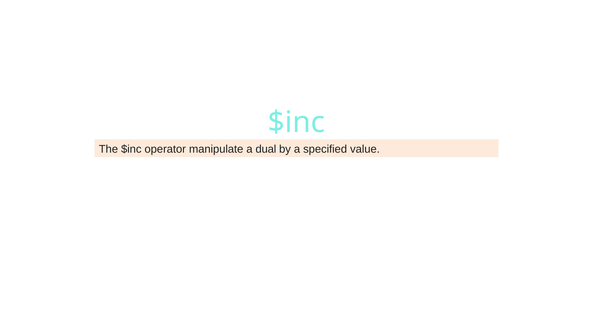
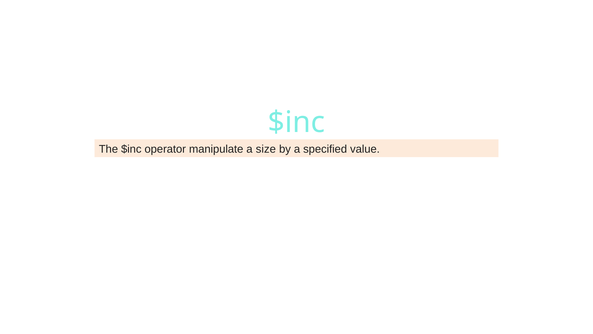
dual: dual -> size
